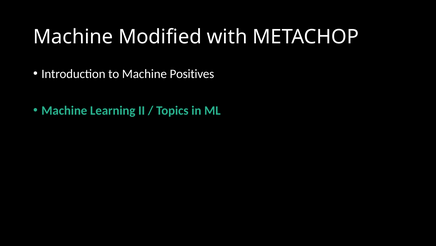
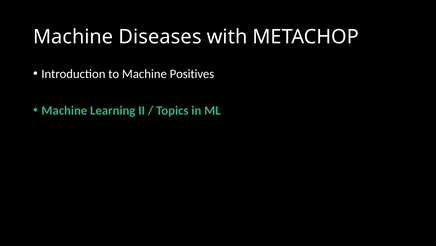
Modified: Modified -> Diseases
